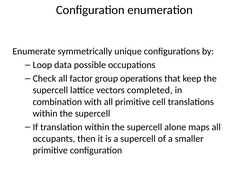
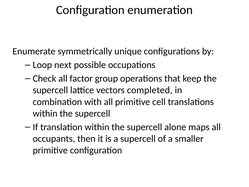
data: data -> next
